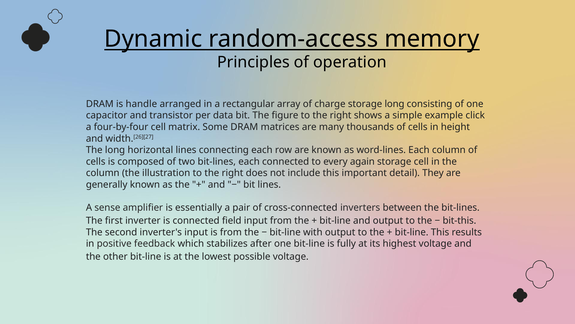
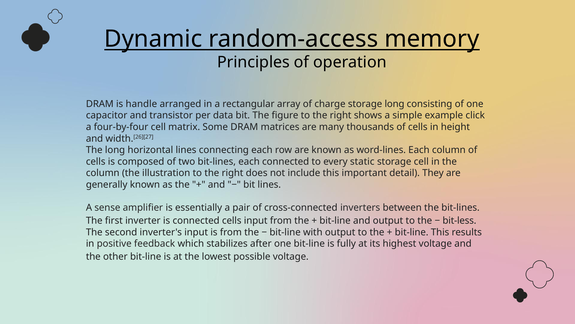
again: again -> static
connected field: field -> cells
bit-this: bit-this -> bit-less
